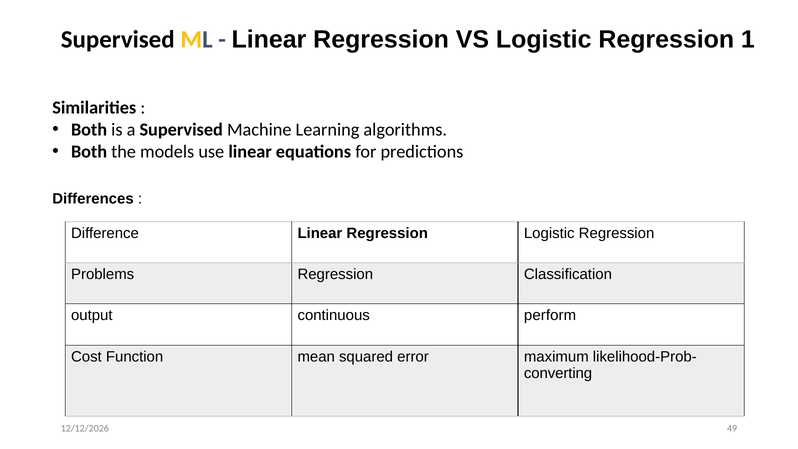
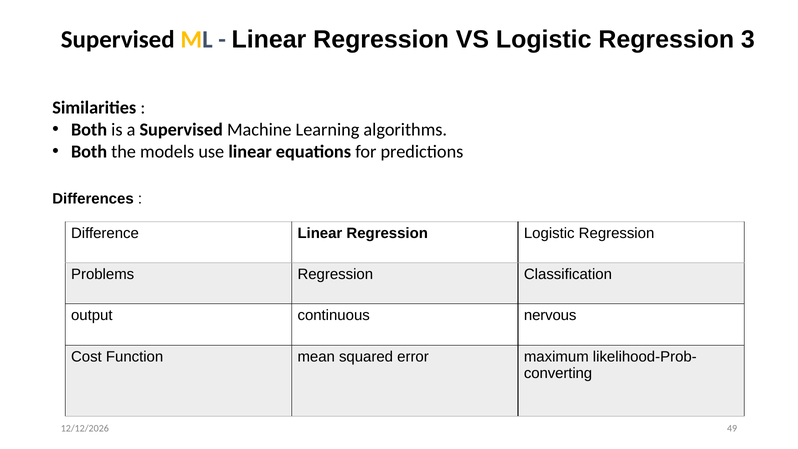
1: 1 -> 3
perform: perform -> nervous
